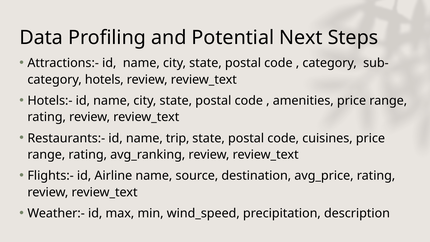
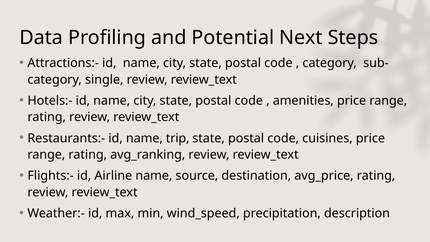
hotels: hotels -> single
